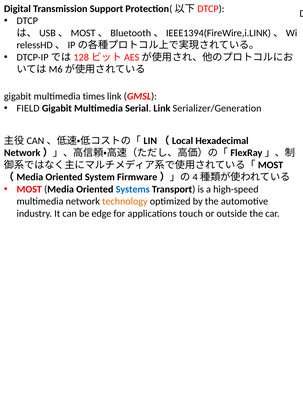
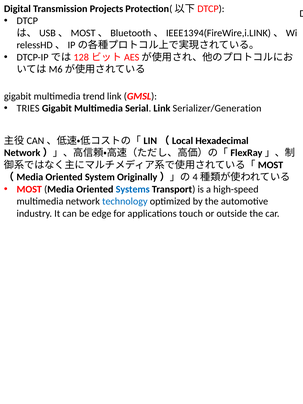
Support: Support -> Projects
times: times -> trend
FIELD: FIELD -> TRIES
Firmware: Firmware -> Originally
technology colour: orange -> blue
